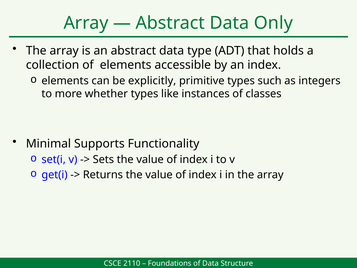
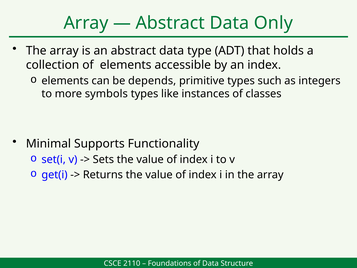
explicitly: explicitly -> depends
whether: whether -> symbols
